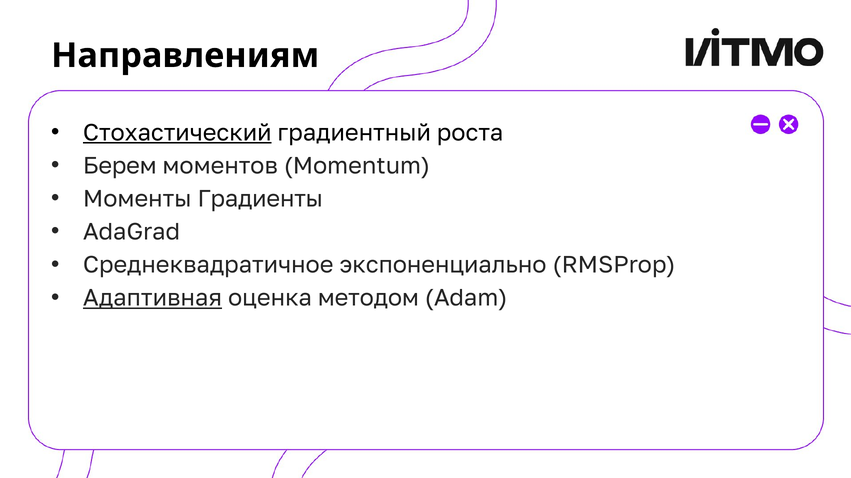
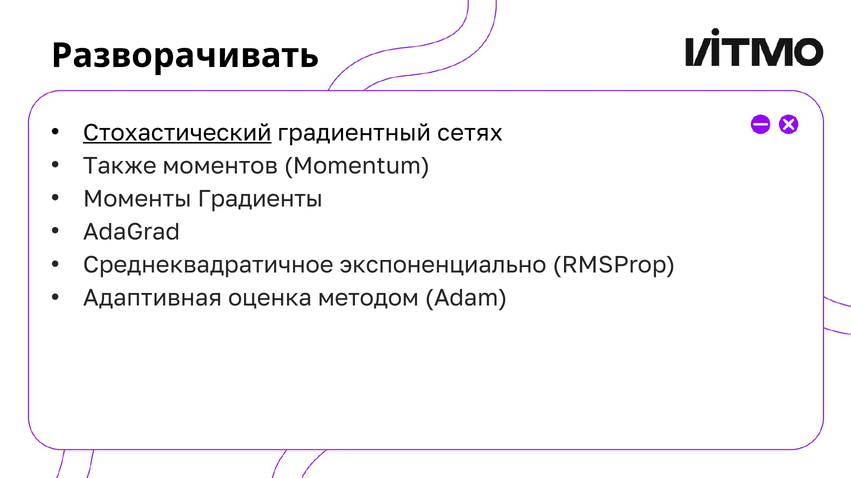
Направлениям: Направлениям -> Разворачивать
роста: роста -> сетях
Берем: Берем -> Также
Адаптивная underline: present -> none
